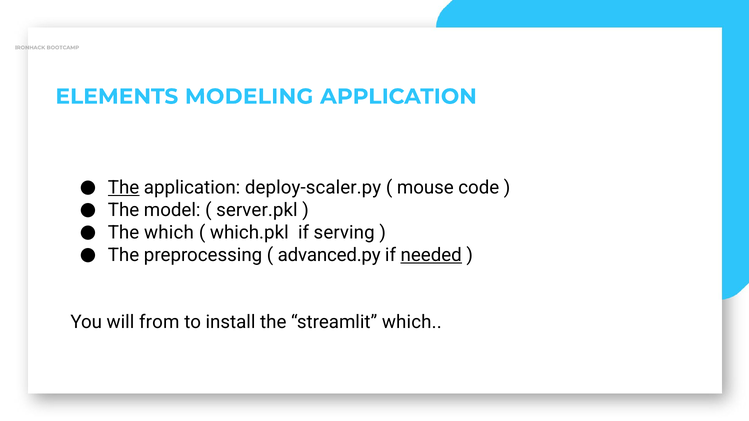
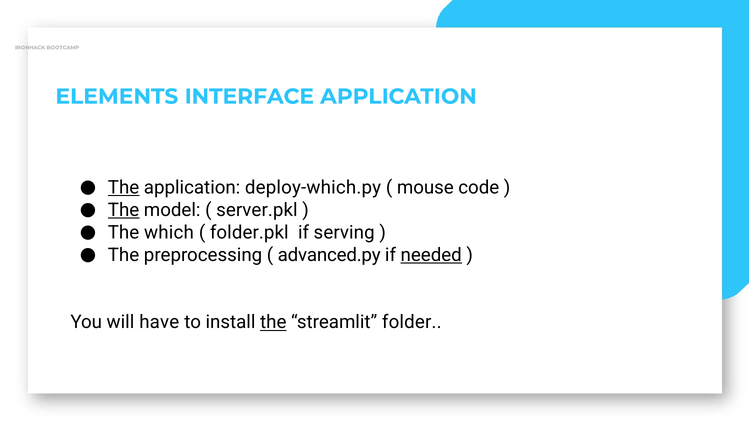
MODELING: MODELING -> INTERFACE
deploy-scaler.py: deploy-scaler.py -> deploy-which.py
The at (124, 210) underline: none -> present
which.pkl: which.pkl -> folder.pkl
from: from -> have
the at (273, 323) underline: none -> present
streamlit which: which -> folder
